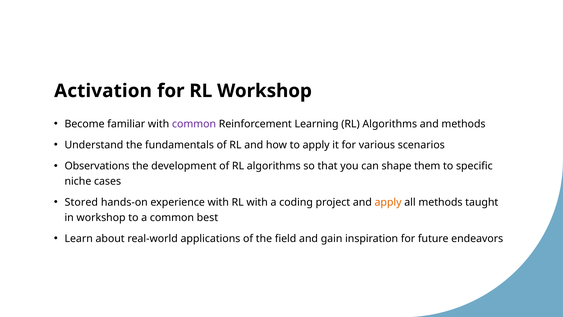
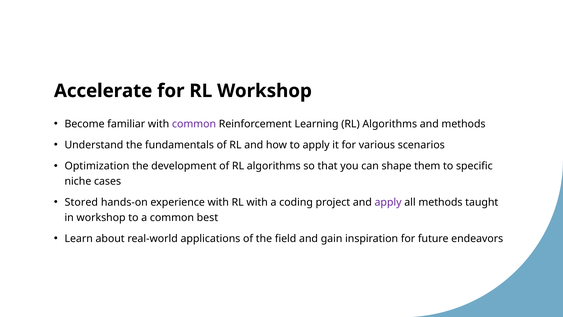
Activation: Activation -> Accelerate
Observations: Observations -> Optimization
apply at (388, 202) colour: orange -> purple
